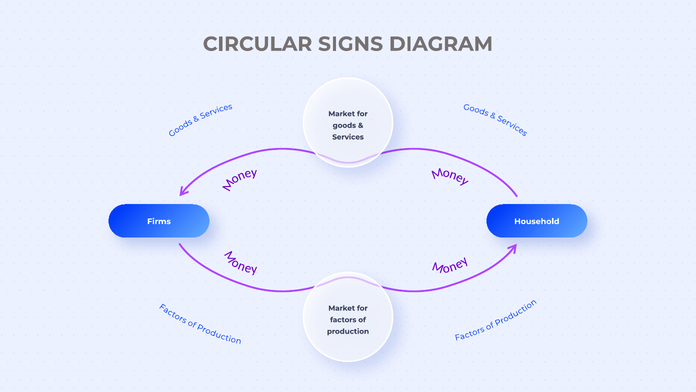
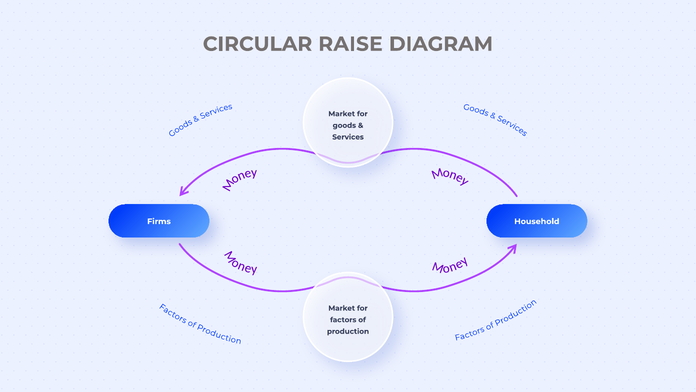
SIGNS: SIGNS -> RAISE
